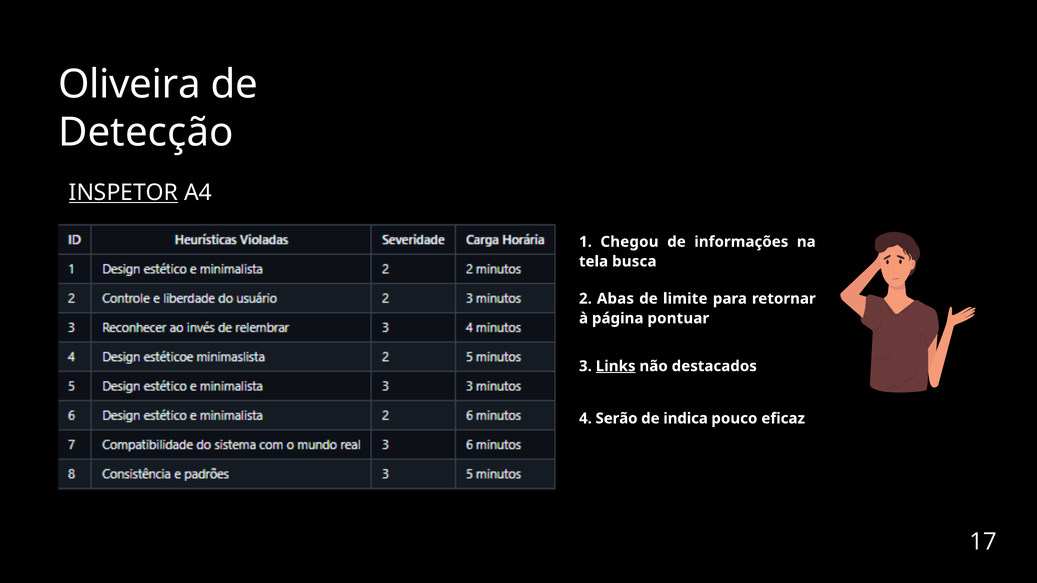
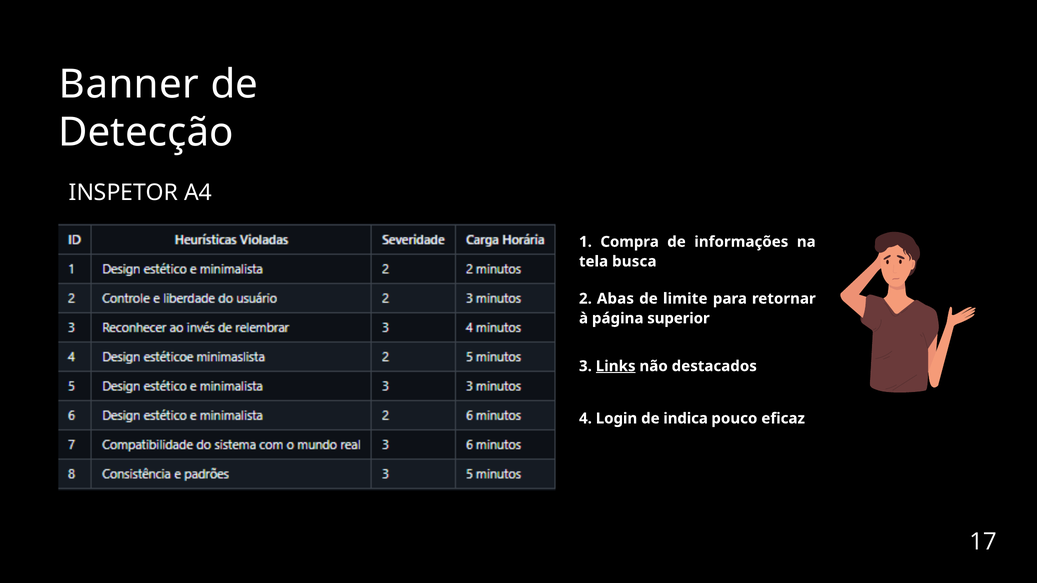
Oliveira: Oliveira -> Banner
INSPETOR underline: present -> none
Chegou: Chegou -> Compra
pontuar: pontuar -> superior
Serão: Serão -> Login
